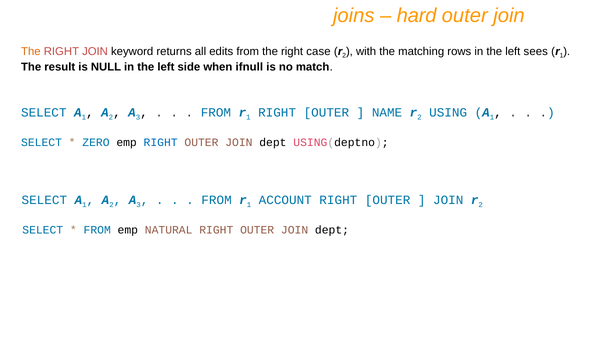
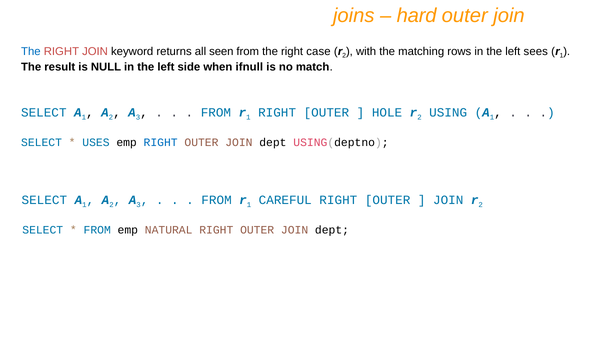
The at (31, 51) colour: orange -> blue
edits: edits -> seen
NAME: NAME -> HOLE
ZERO: ZERO -> USES
ACCOUNT: ACCOUNT -> CAREFUL
